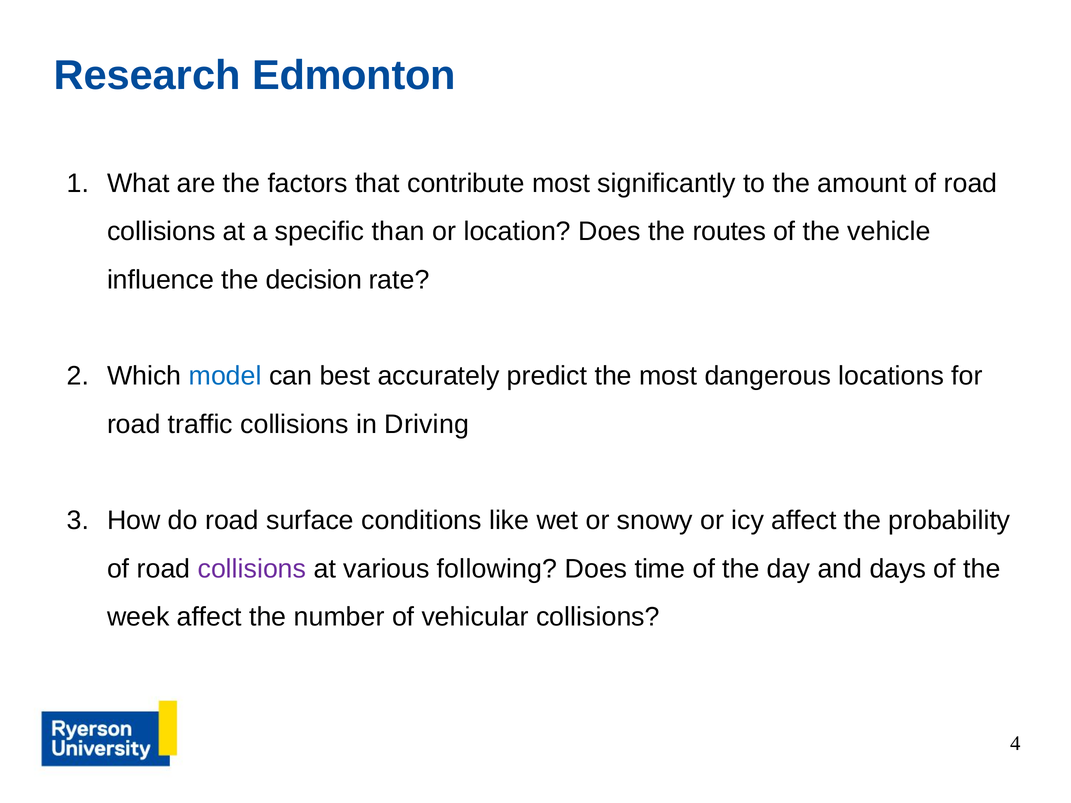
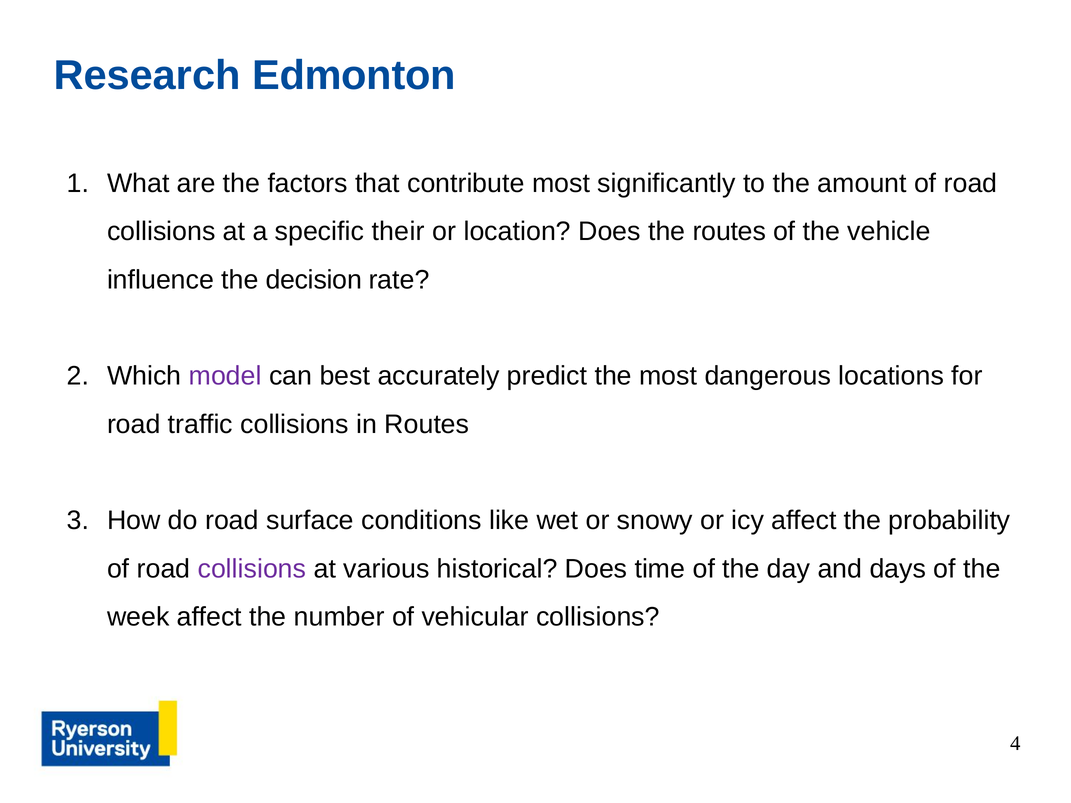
than: than -> their
model colour: blue -> purple
in Driving: Driving -> Routes
following: following -> historical
